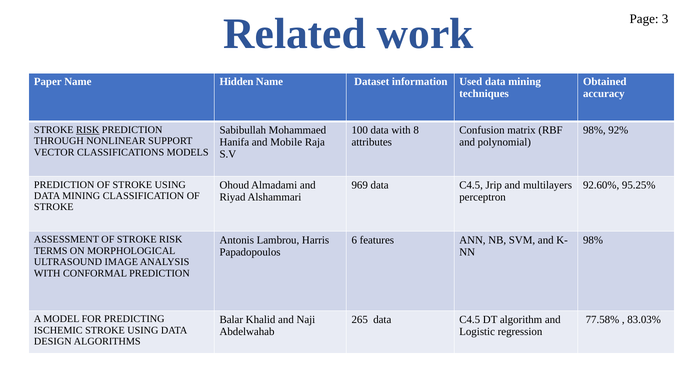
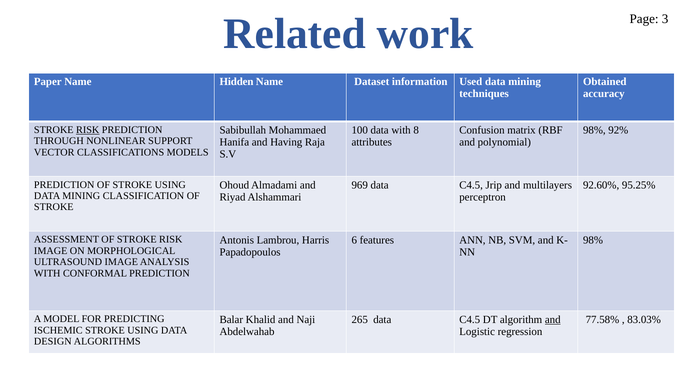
Mobile: Mobile -> Having
TERMS at (51, 251): TERMS -> IMAGE
and at (553, 320) underline: none -> present
